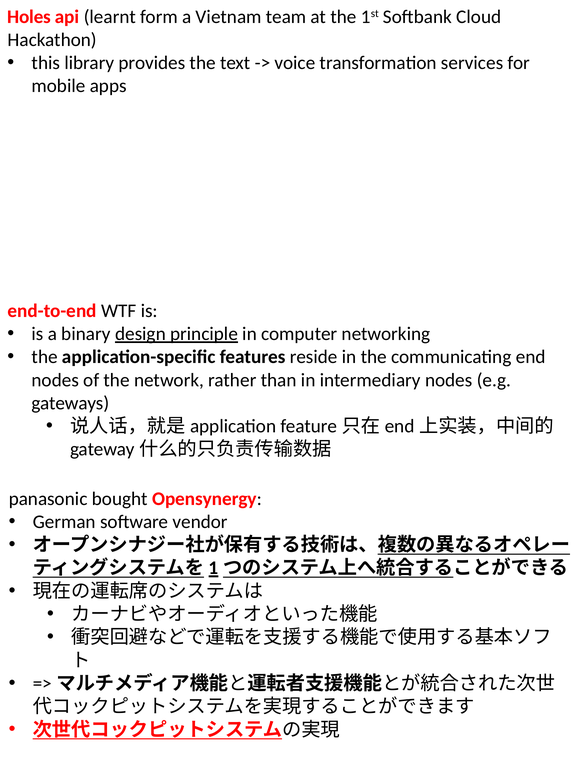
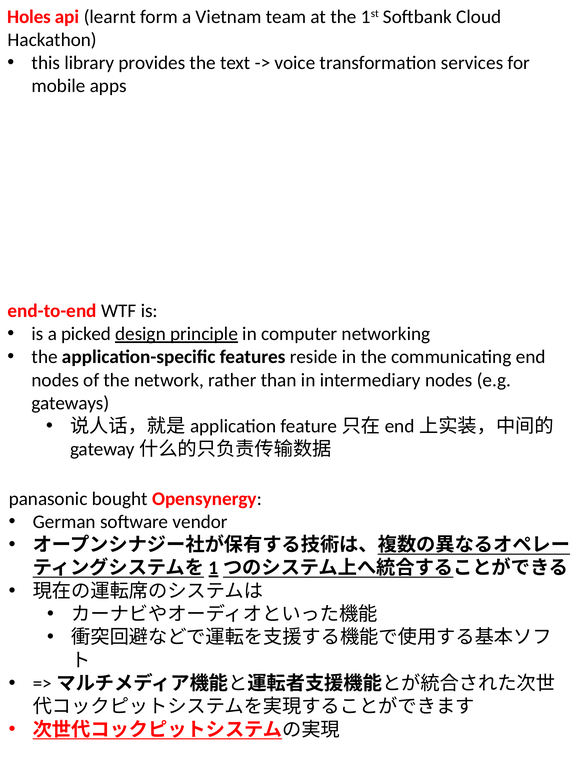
binary: binary -> picked
